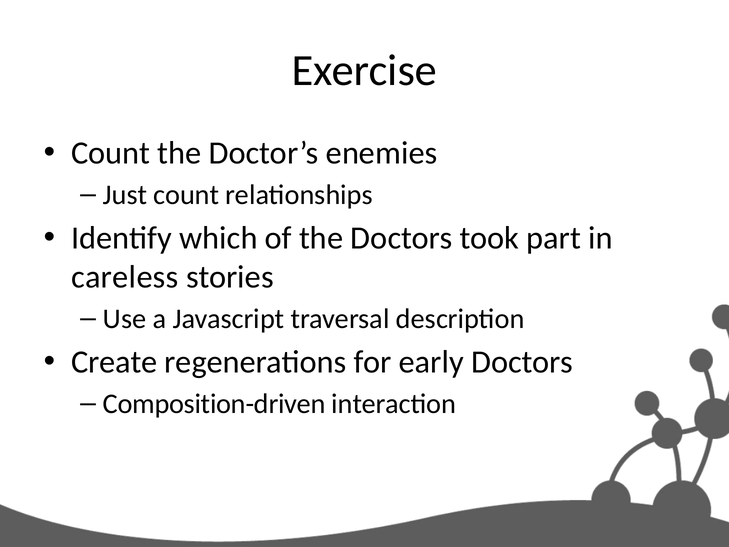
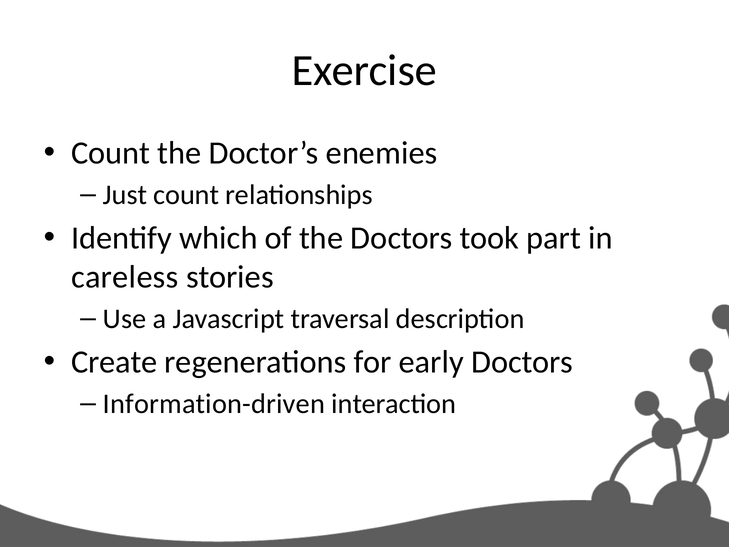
Composition-driven: Composition-driven -> Information-driven
